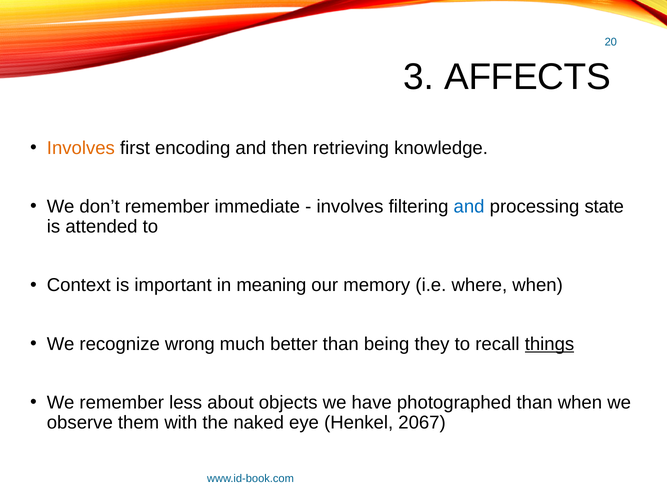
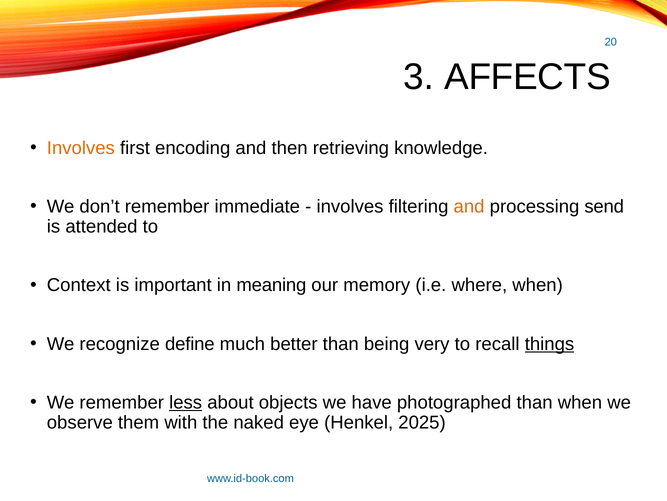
and at (469, 206) colour: blue -> orange
state: state -> send
wrong: wrong -> define
they: they -> very
less underline: none -> present
2067: 2067 -> 2025
